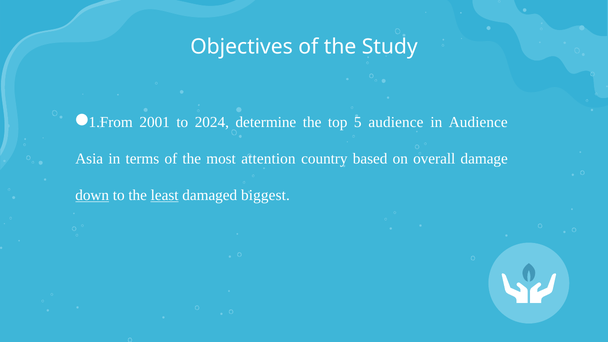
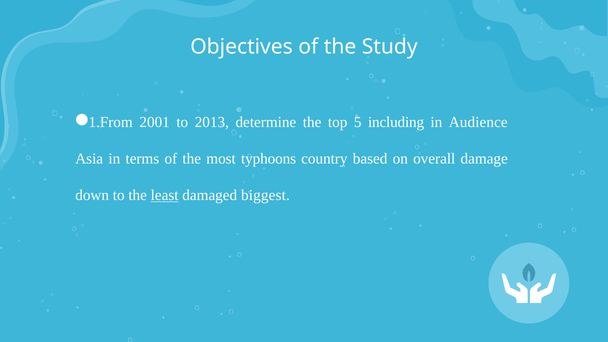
2024: 2024 -> 2013
5 audience: audience -> including
attention: attention -> typhoons
down underline: present -> none
